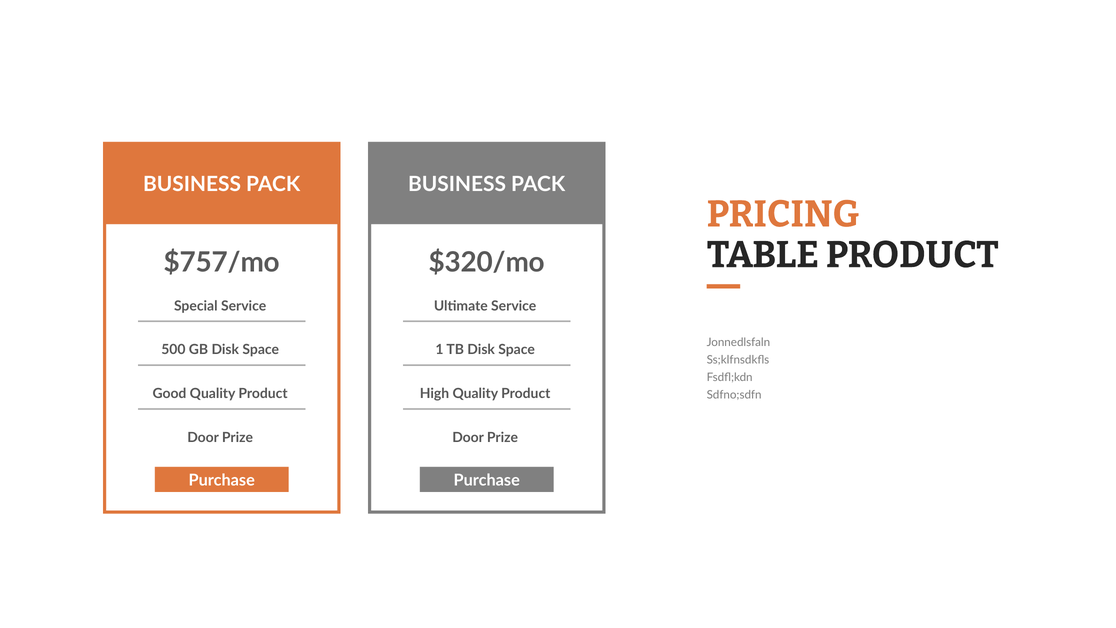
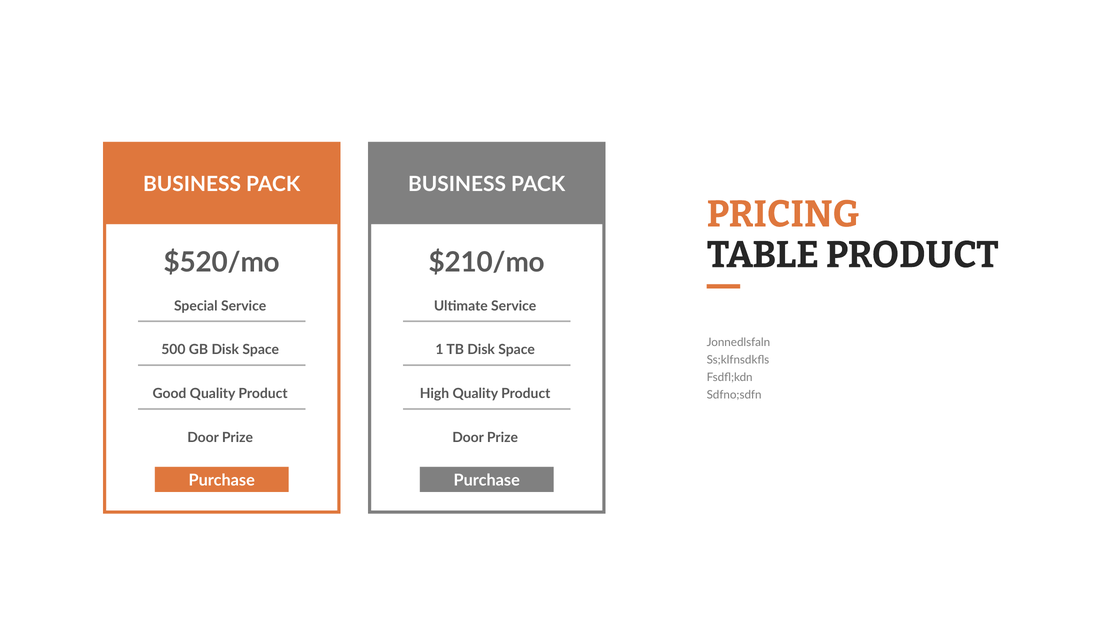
$757/mo: $757/mo -> $520/mo
$320/mo: $320/mo -> $210/mo
